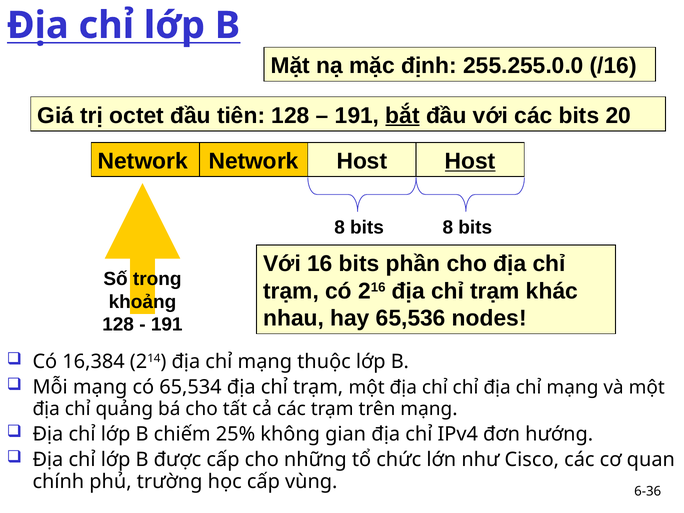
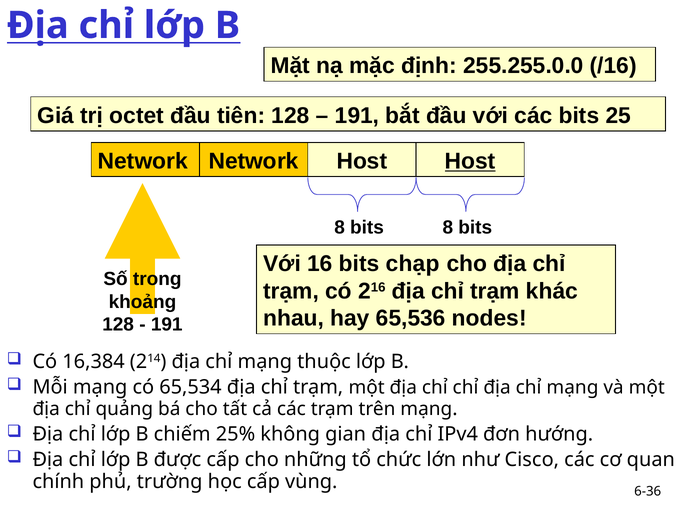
bắt underline: present -> none
20: 20 -> 25
phần: phần -> chạp
